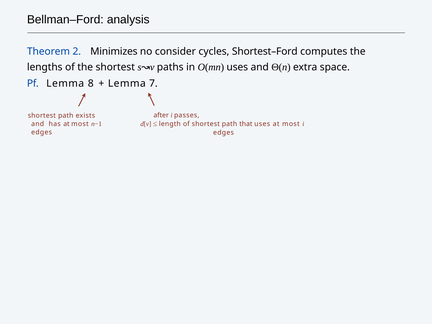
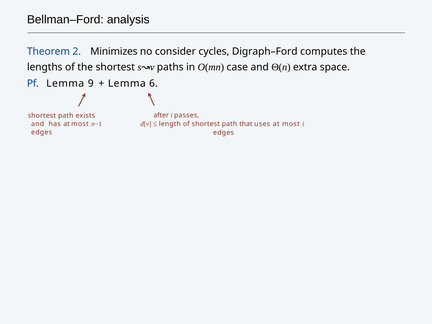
Shortest–Ford: Shortest–Ford -> Digraph–Ford
O(mn uses: uses -> case
8: 8 -> 9
7: 7 -> 6
